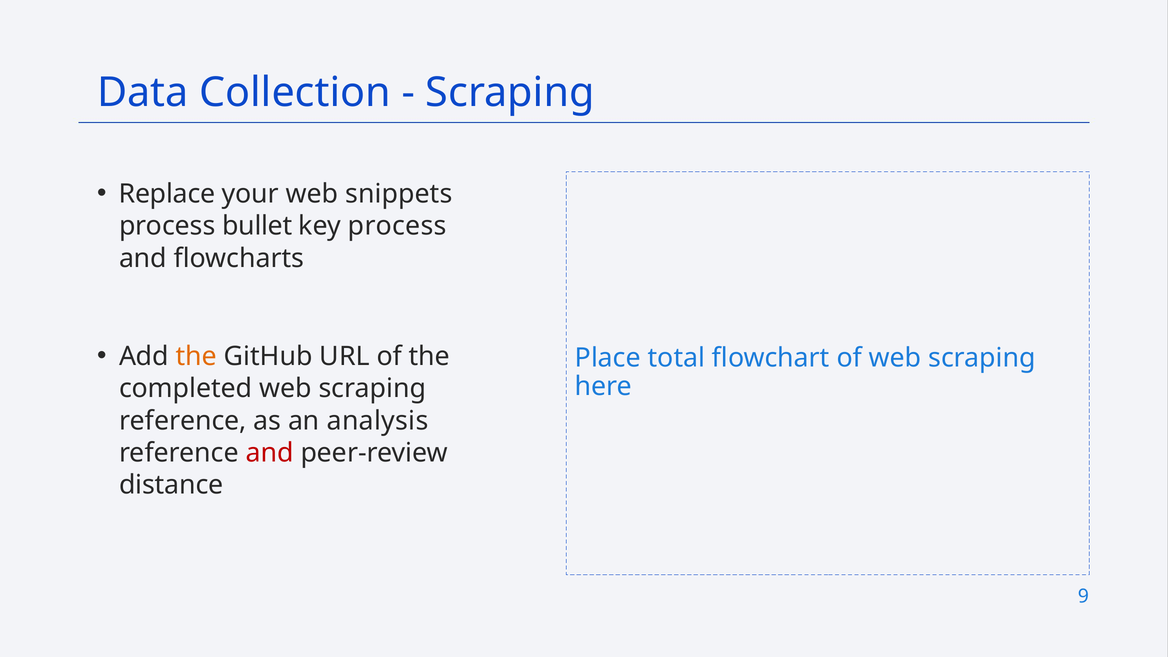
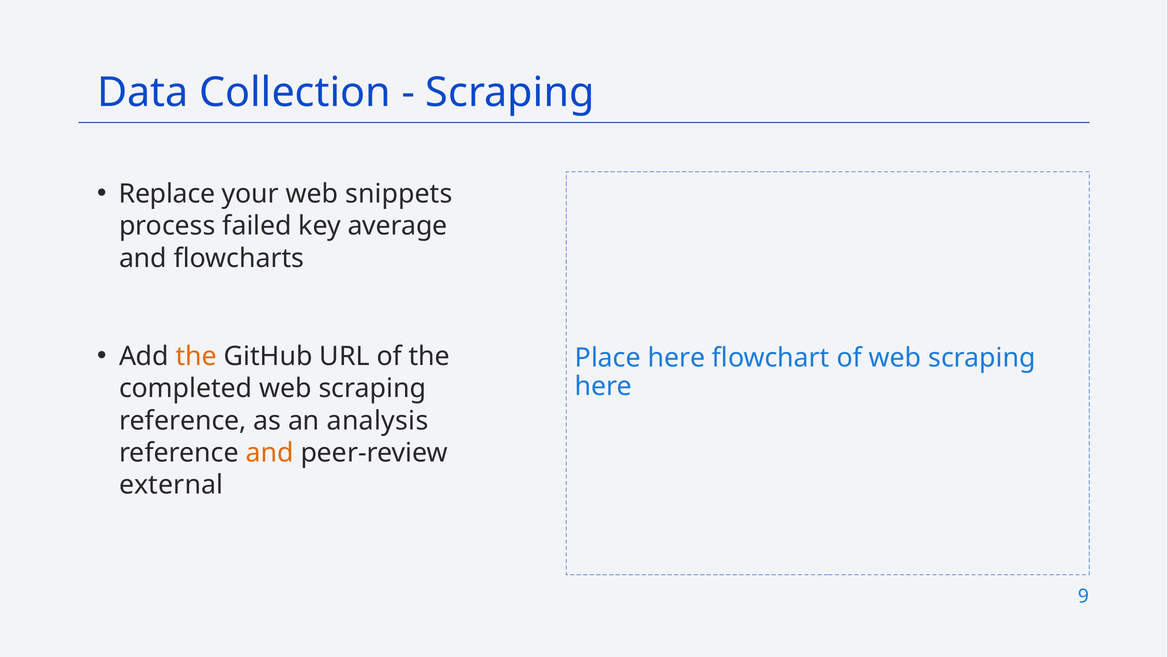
bullet: bullet -> failed
key process: process -> average
Place total: total -> here
and at (270, 453) colour: red -> orange
distance: distance -> external
